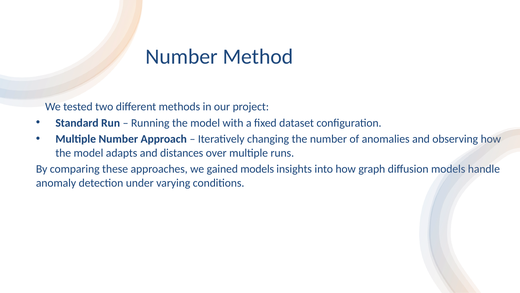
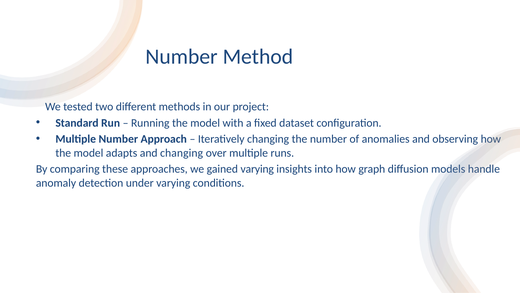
and distances: distances -> changing
gained models: models -> varying
